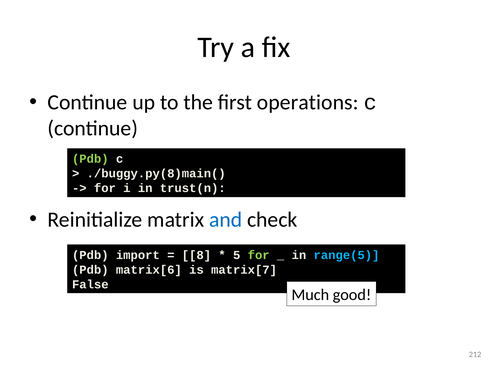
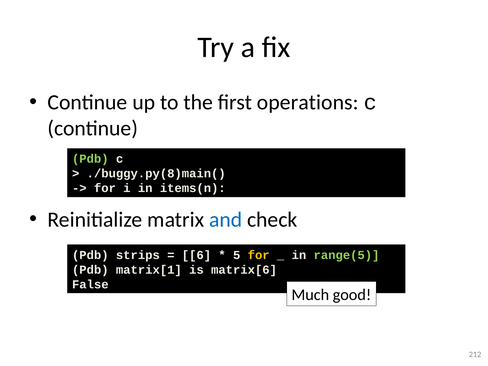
trust(n: trust(n -> items(n
import: import -> strips
8: 8 -> 6
for at (259, 255) colour: light green -> yellow
range(5 colour: light blue -> light green
matrix[6: matrix[6 -> matrix[1
matrix[7: matrix[7 -> matrix[6
